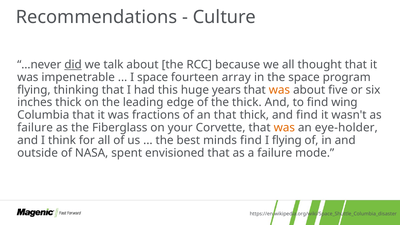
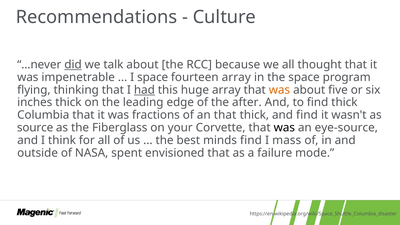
had underline: none -> present
huge years: years -> array
the thick: thick -> after
find wing: wing -> thick
failure at (35, 128): failure -> source
was at (284, 128) colour: orange -> black
eye-holder: eye-holder -> eye-source
I flying: flying -> mass
